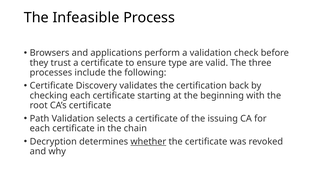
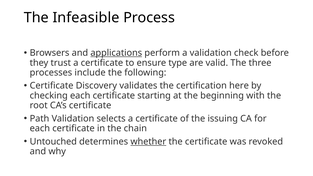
applications underline: none -> present
back: back -> here
Decryption: Decryption -> Untouched
